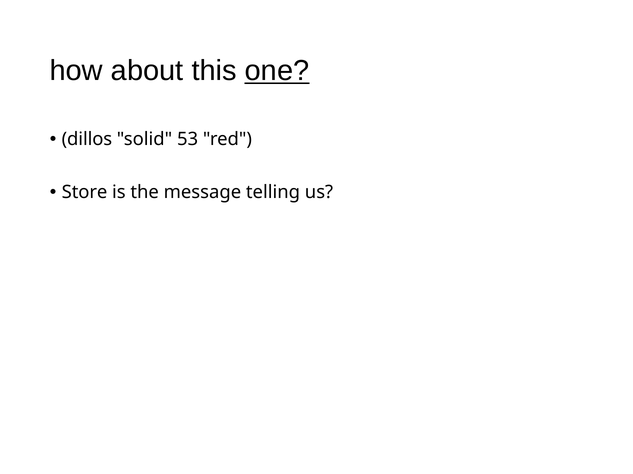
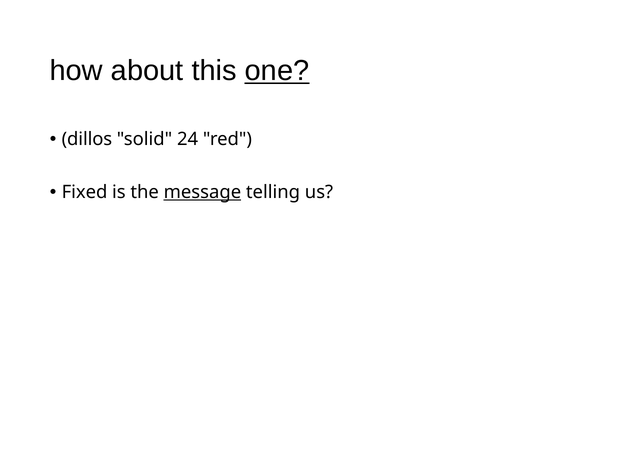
53: 53 -> 24
Store: Store -> Fixed
message underline: none -> present
